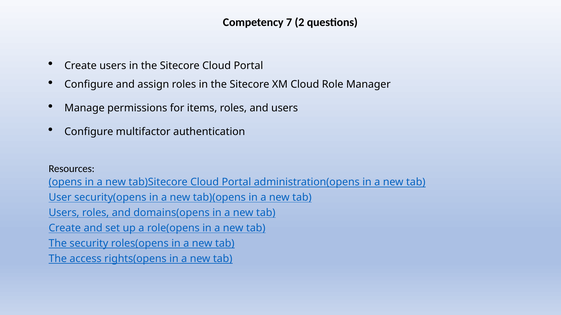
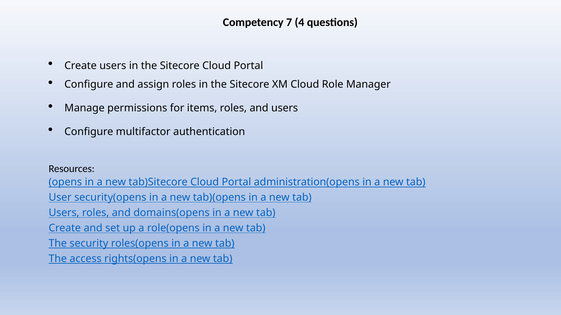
2: 2 -> 4
